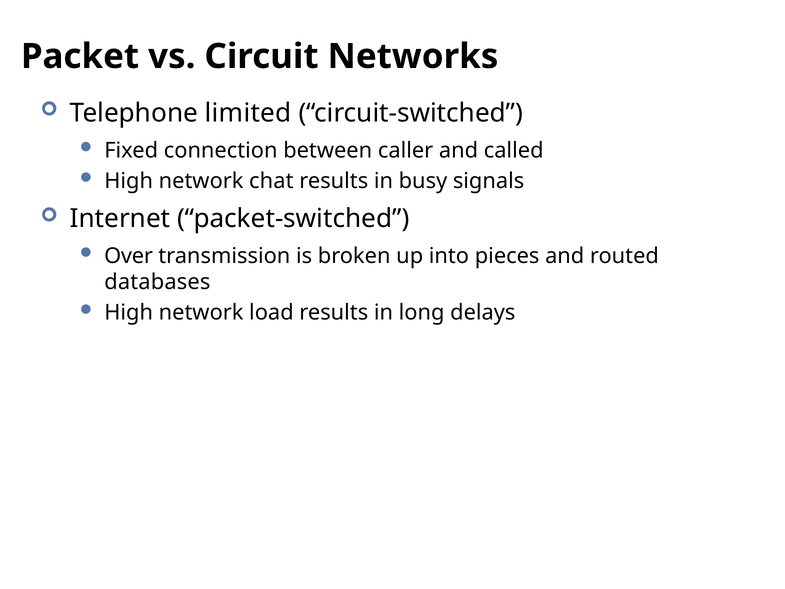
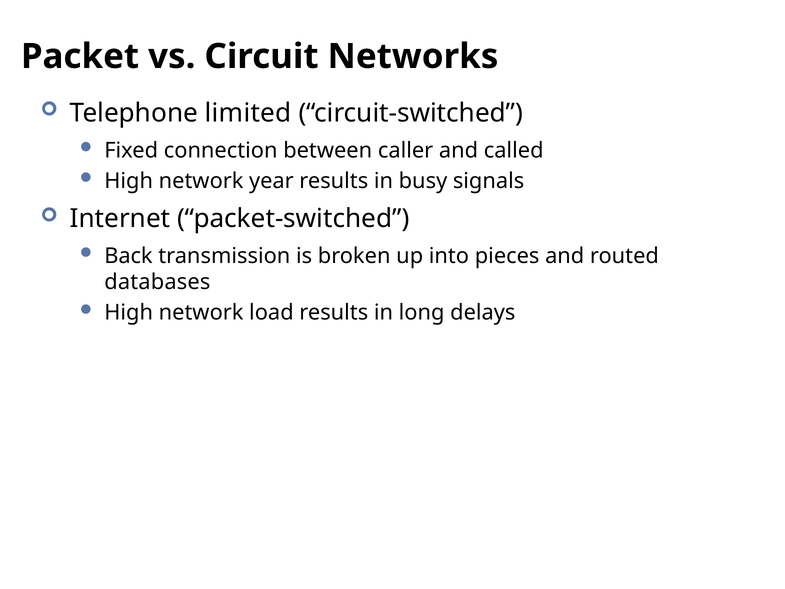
chat: chat -> year
Over: Over -> Back
